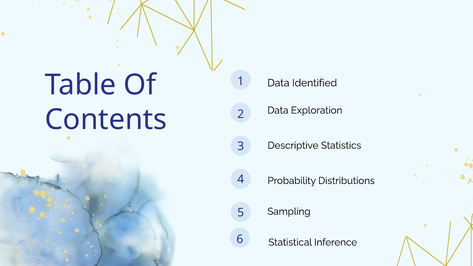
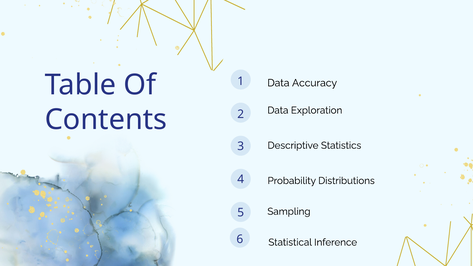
Identified: Identified -> Accuracy
